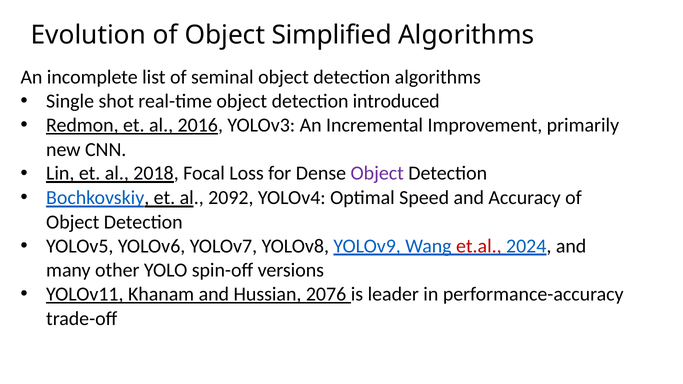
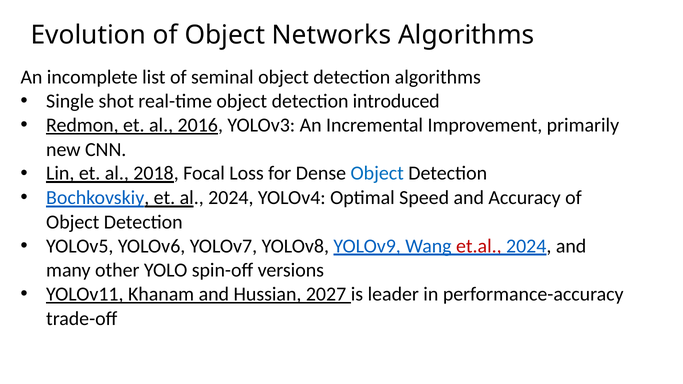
Simplified: Simplified -> Networks
Object at (377, 173) colour: purple -> blue
al 2092: 2092 -> 2024
2076: 2076 -> 2027
